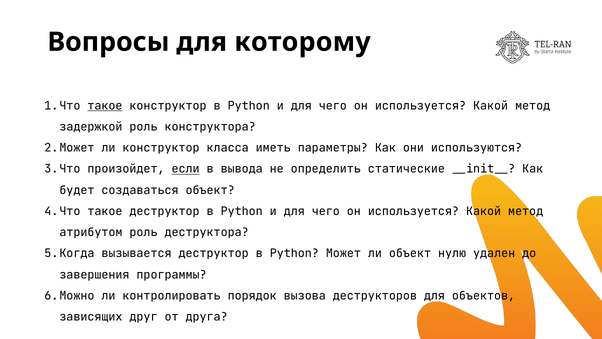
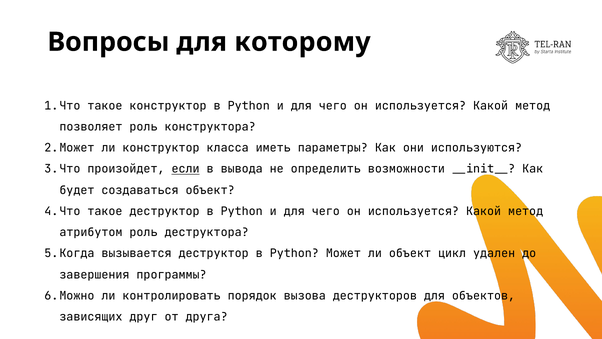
такое at (105, 106) underline: present -> none
задержкой: задержкой -> позволяет
статические: статические -> возможности
нулю: нулю -> цикл
